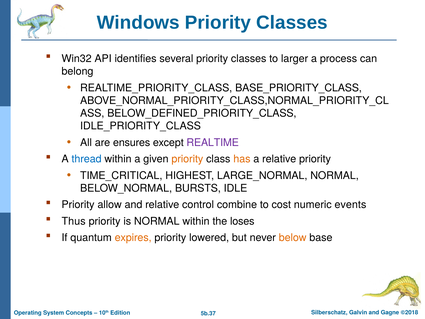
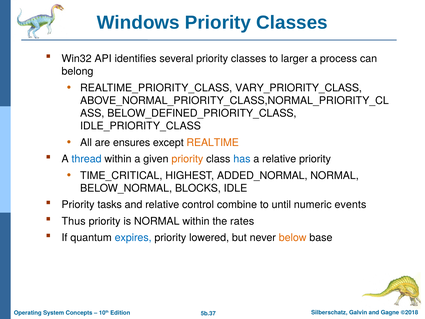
BASE_PRIORITY_CLASS: BASE_PRIORITY_CLASS -> VARY_PRIORITY_CLASS
REALTIME colour: purple -> orange
has colour: orange -> blue
LARGE_NORMAL: LARGE_NORMAL -> ADDED_NORMAL
BURSTS: BURSTS -> BLOCKS
allow: allow -> tasks
cost: cost -> until
loses: loses -> rates
expires colour: orange -> blue
